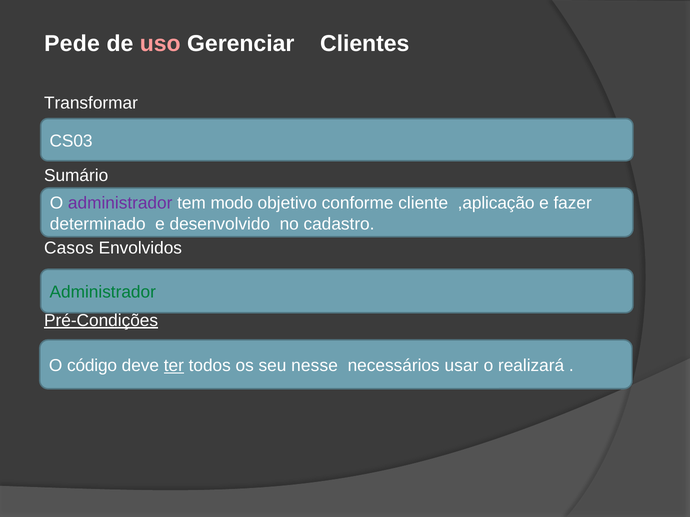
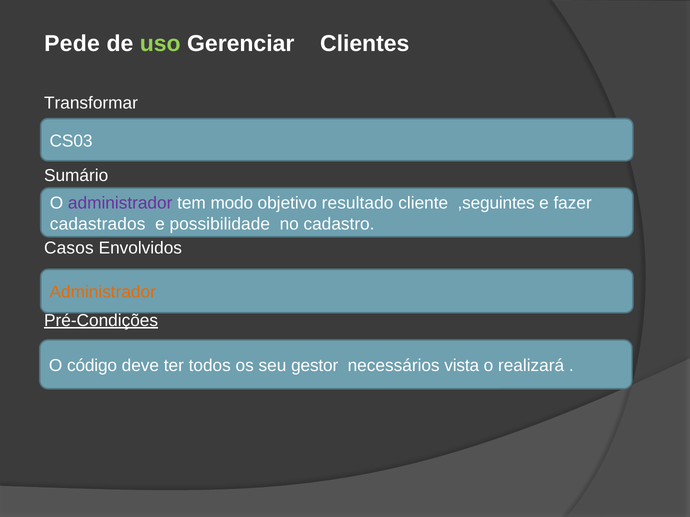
uso colour: pink -> light green
conforme: conforme -> resultado
,aplicação: ,aplicação -> ,seguintes
determinado: determinado -> cadastrados
desenvolvido: desenvolvido -> possibilidade
Administrador at (103, 293) colour: green -> orange
ter underline: present -> none
nesse: nesse -> gestor
usar: usar -> vista
